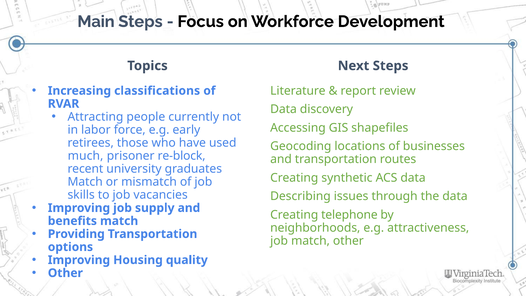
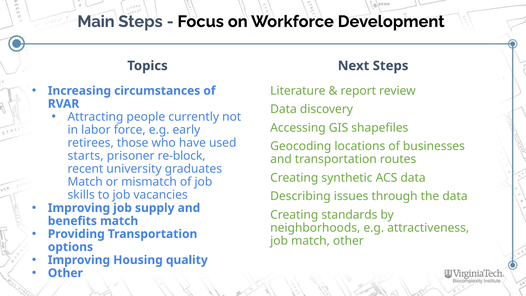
classifications: classifications -> circumstances
much: much -> starts
telephone: telephone -> standards
